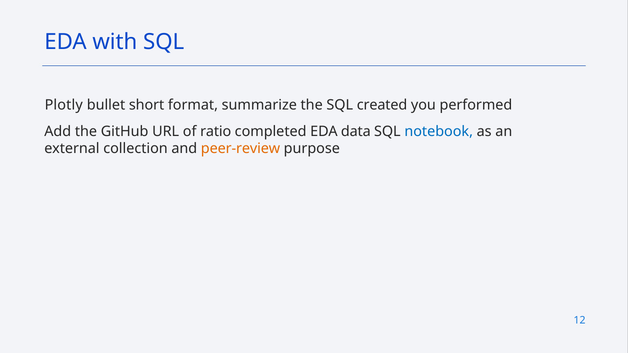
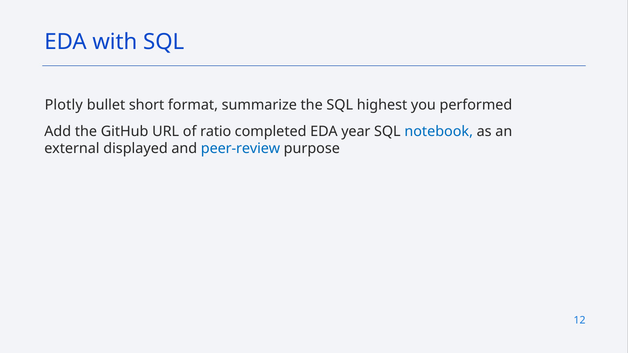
created: created -> highest
data: data -> year
collection: collection -> displayed
peer-review colour: orange -> blue
